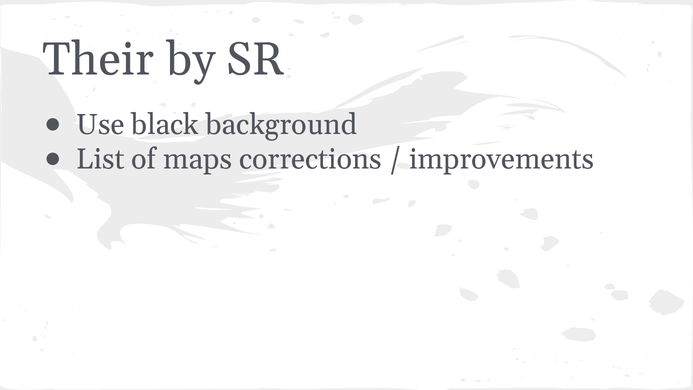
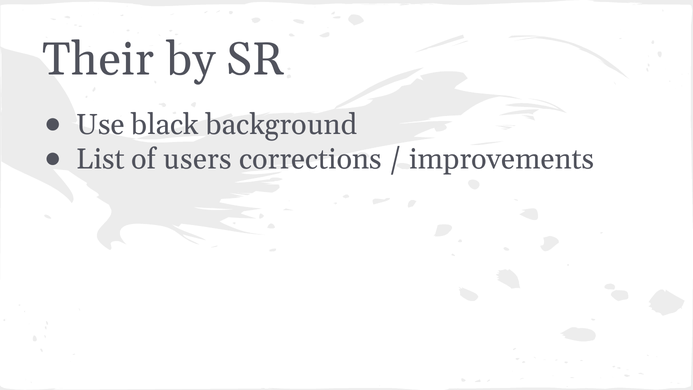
maps: maps -> users
